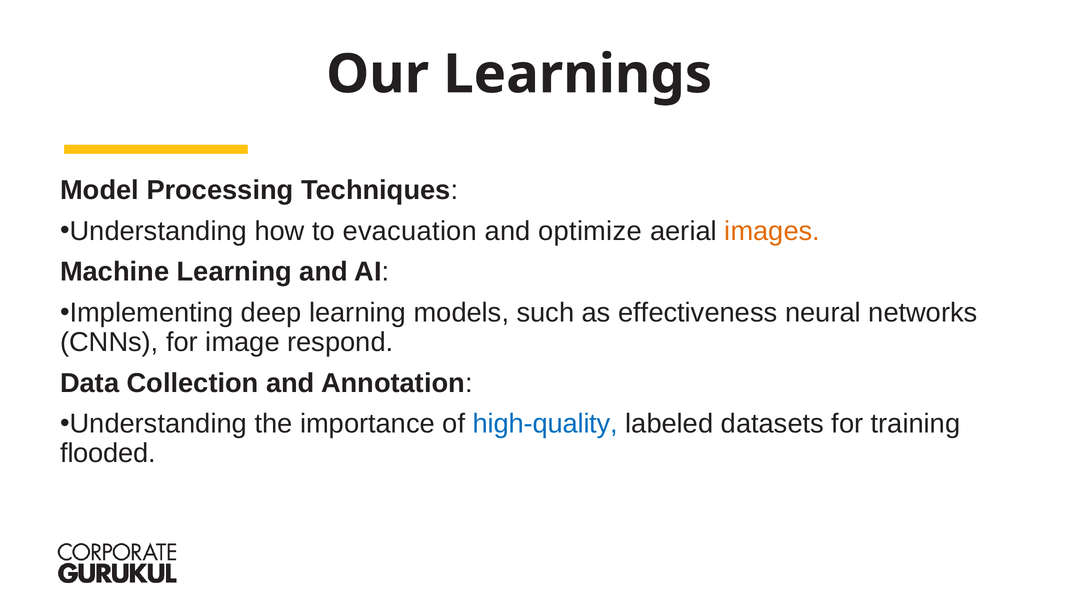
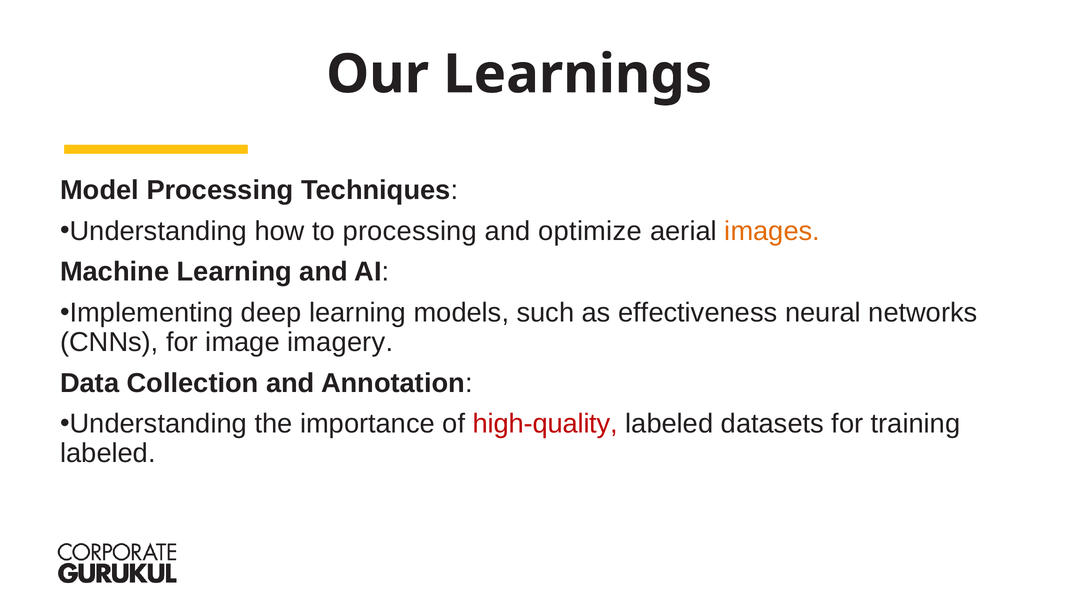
to evacuation: evacuation -> processing
respond: respond -> imagery
high-quality colour: blue -> red
flooded at (108, 453): flooded -> labeled
